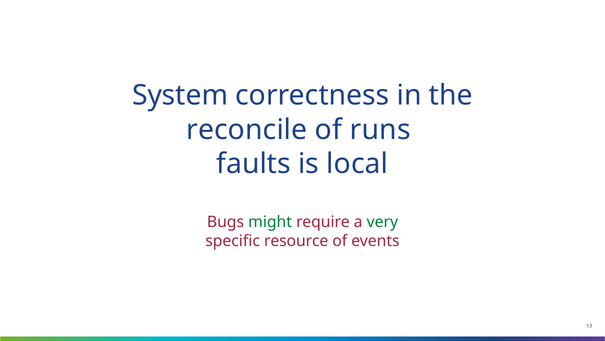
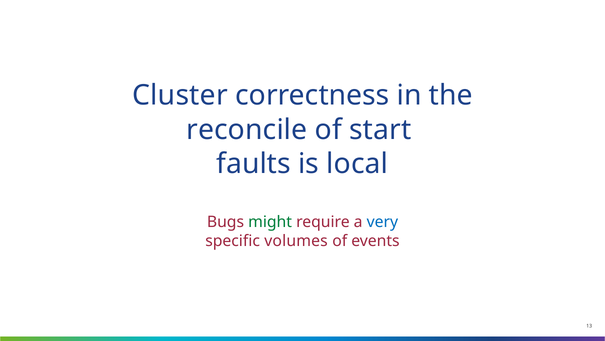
System: System -> Cluster
runs: runs -> start
very colour: green -> blue
resource: resource -> volumes
